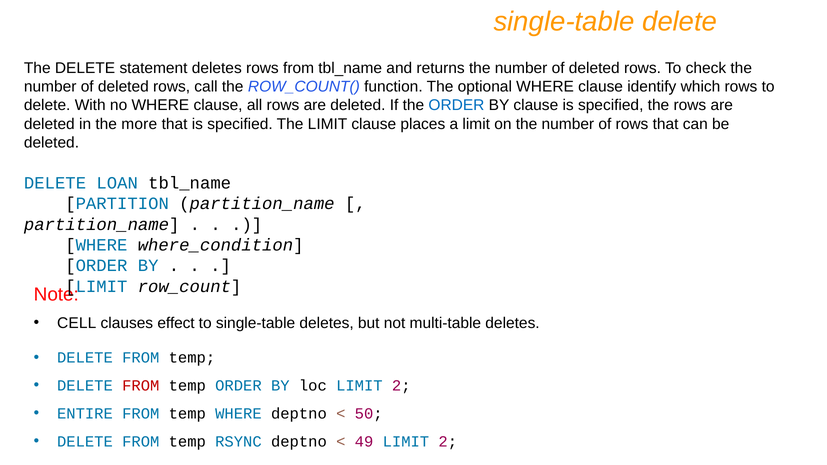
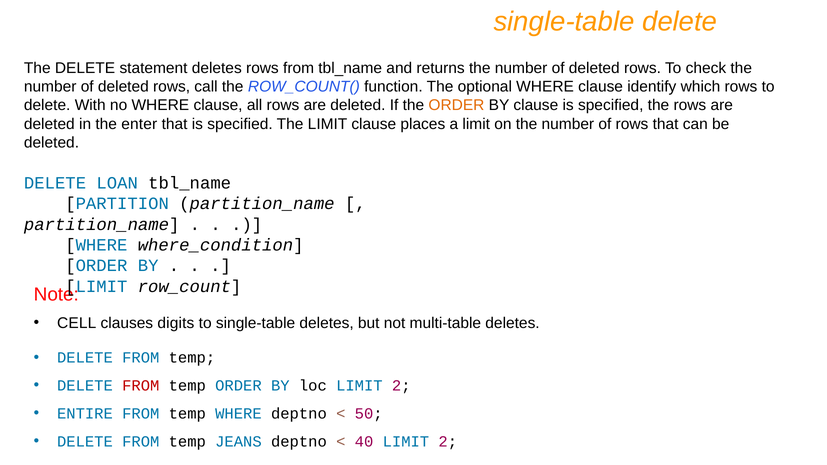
ORDER at (456, 105) colour: blue -> orange
more: more -> enter
effect: effect -> digits
RSYNC: RSYNC -> JEANS
49: 49 -> 40
